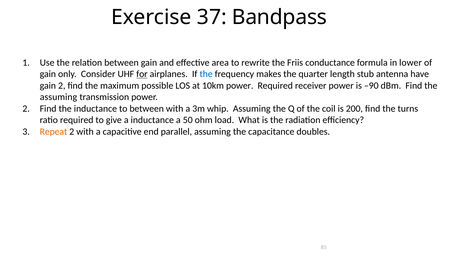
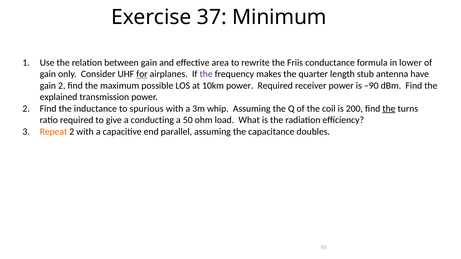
Bandpass: Bandpass -> Minimum
the at (206, 74) colour: blue -> purple
assuming at (58, 97): assuming -> explained
to between: between -> spurious
the at (389, 109) underline: none -> present
a inductance: inductance -> conducting
